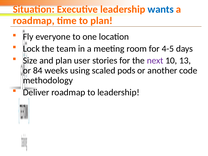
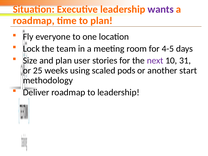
wants colour: blue -> purple
13: 13 -> 31
84: 84 -> 25
code: code -> start
